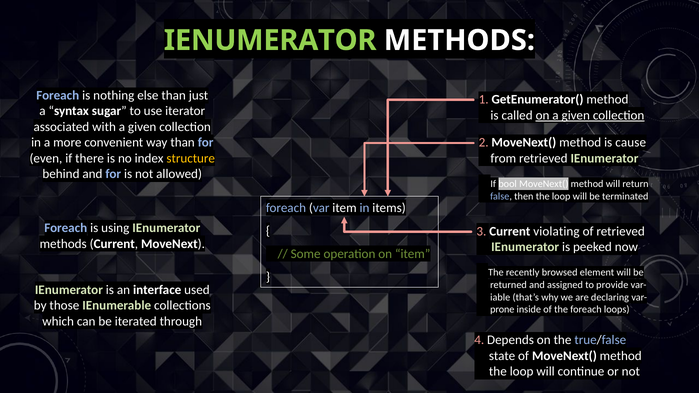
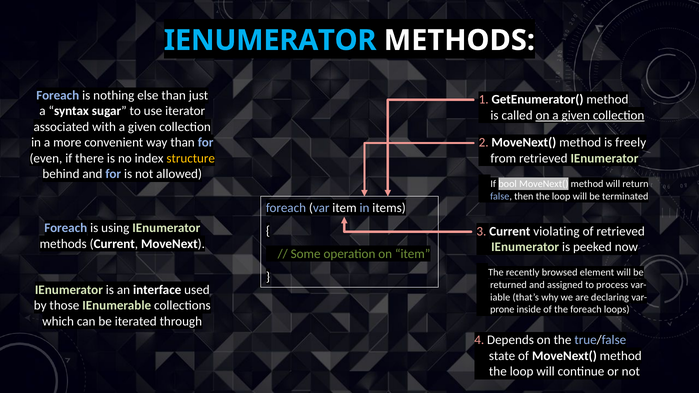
IENUMERATOR at (270, 40) colour: light green -> light blue
cause: cause -> freely
provide: provide -> process
